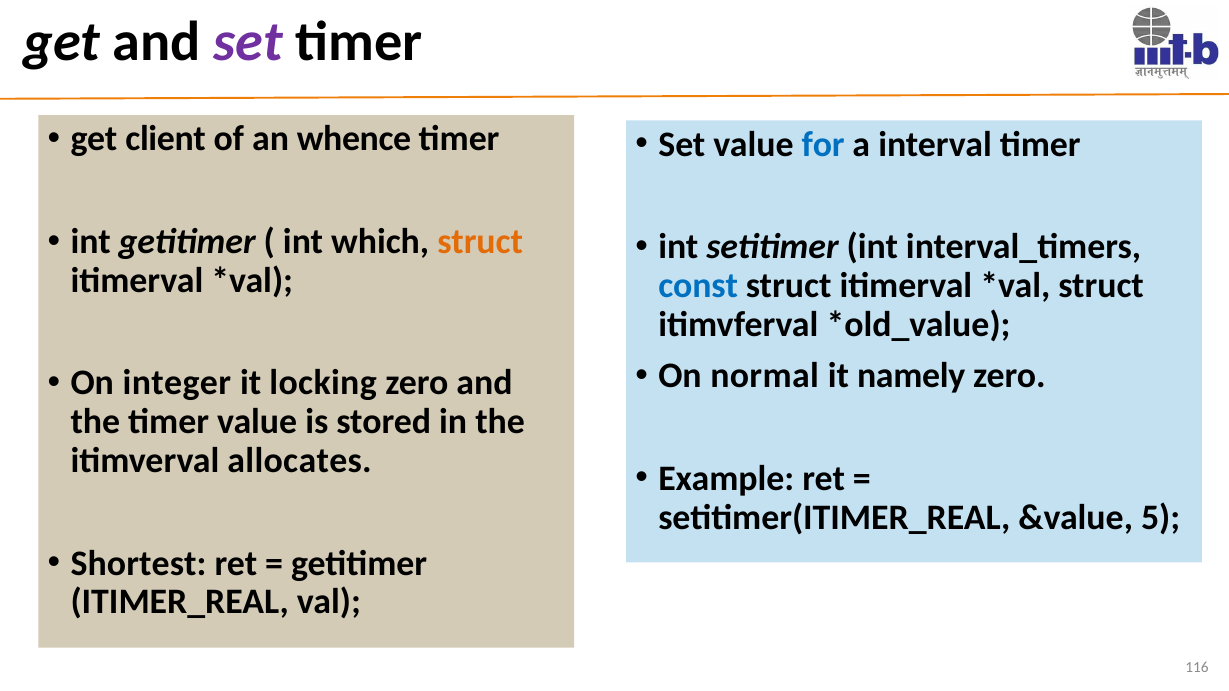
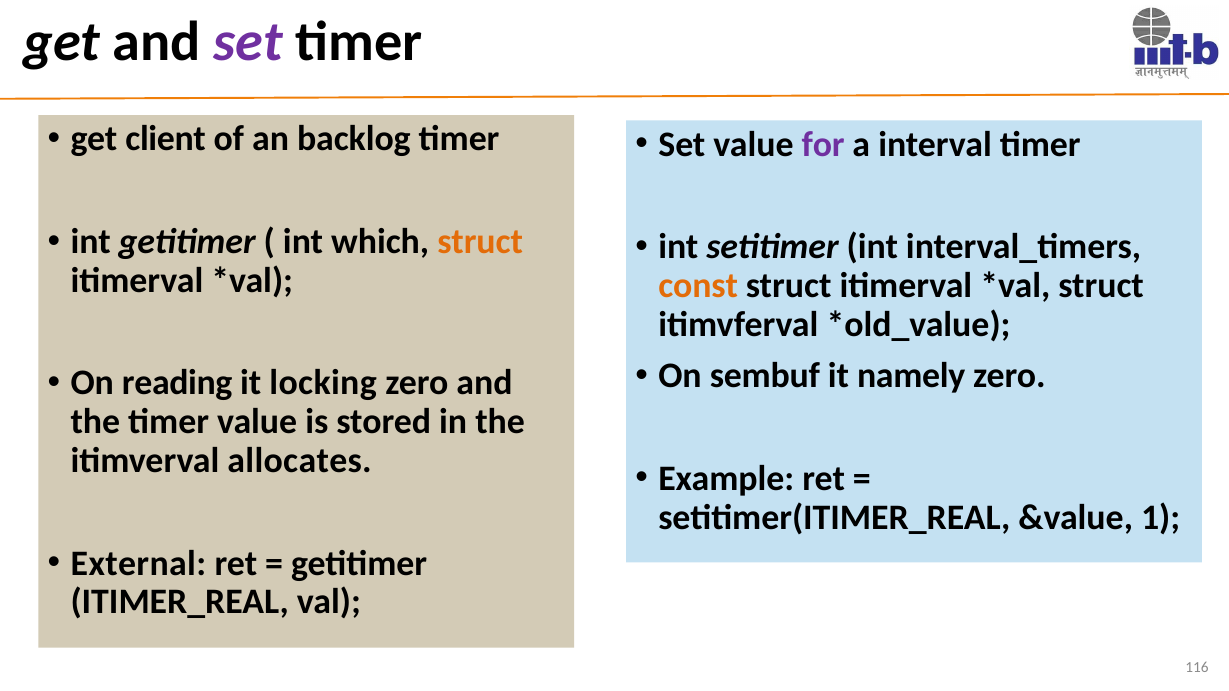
whence: whence -> backlog
for colour: blue -> purple
const colour: blue -> orange
normal: normal -> sembuf
integer: integer -> reading
5: 5 -> 1
Shortest: Shortest -> External
